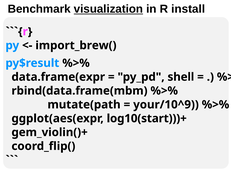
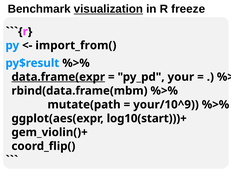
install: install -> freeze
import_brew(: import_brew( -> import_from(
data.frame(expr underline: none -> present
shell: shell -> your
